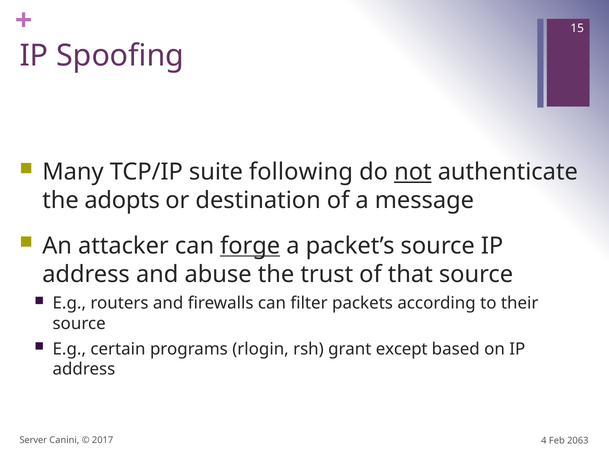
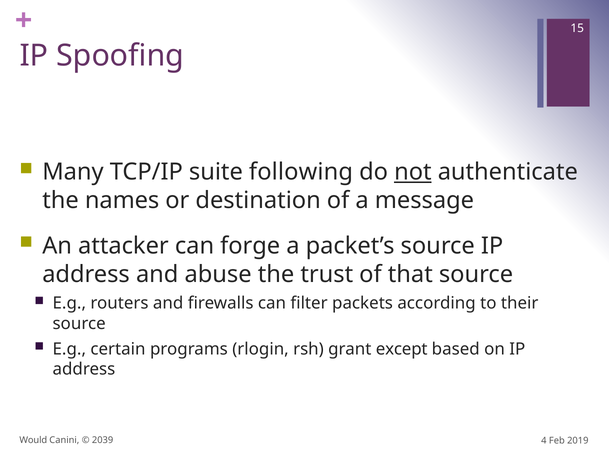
adopts: adopts -> names
forge underline: present -> none
Server: Server -> Would
2017: 2017 -> 2039
2063: 2063 -> 2019
